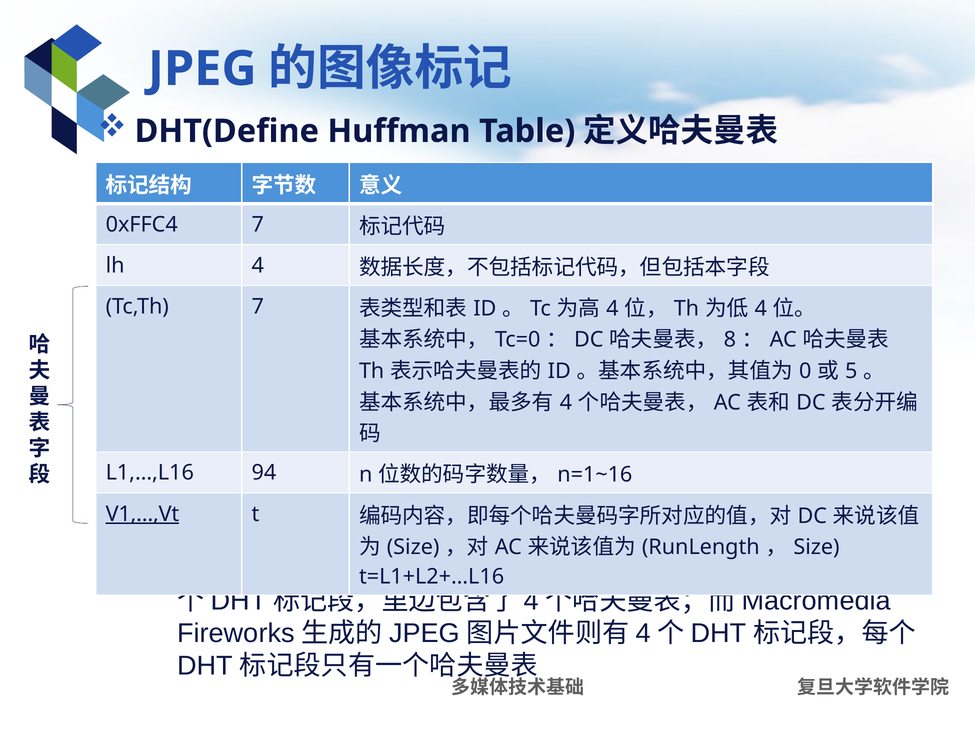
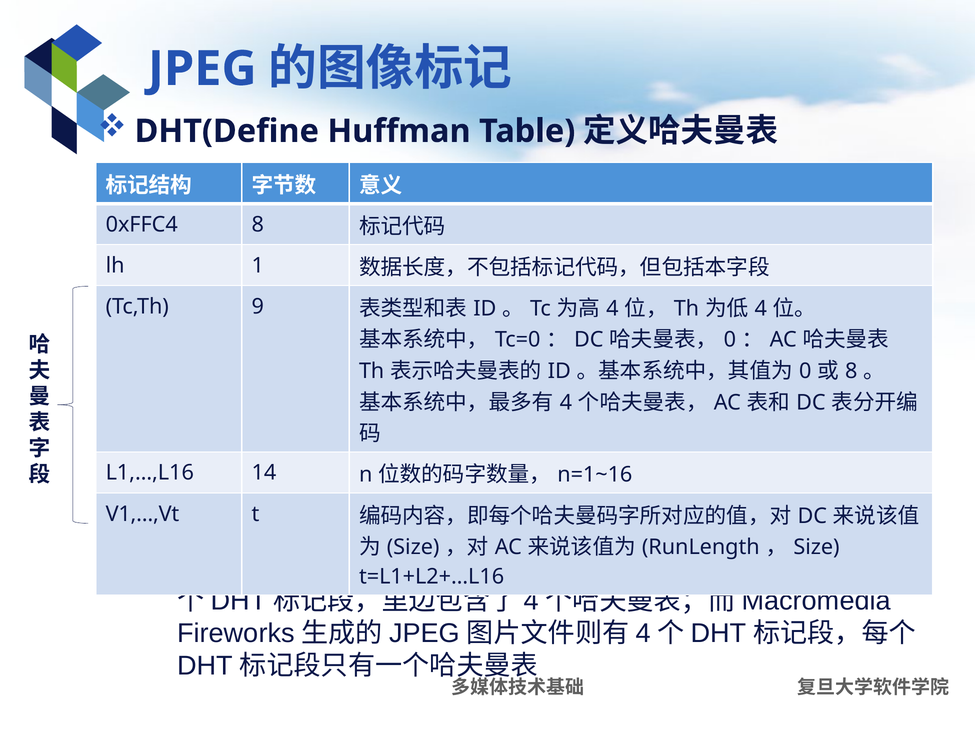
0xFFC4 7: 7 -> 8
lh 4: 4 -> 1
Tc,Th 7: 7 -> 9
8 at (730, 340): 8 -> 0
5 at (851, 371): 5 -> 8
94: 94 -> 14
V1,…,Vt underline: present -> none
